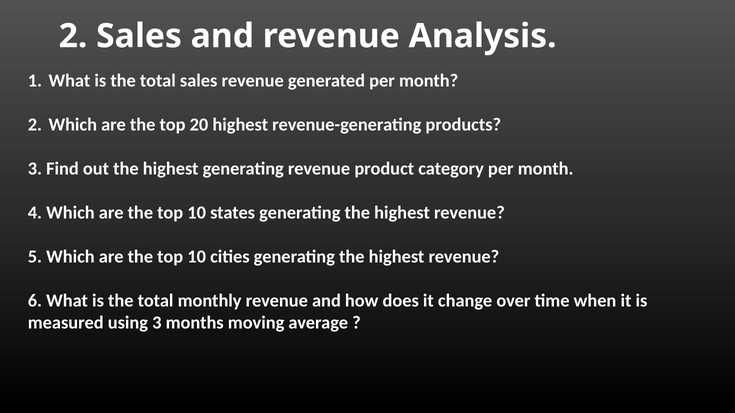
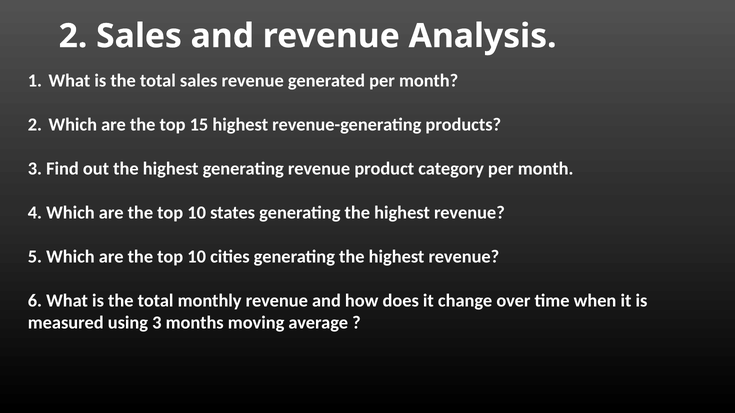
20: 20 -> 15
